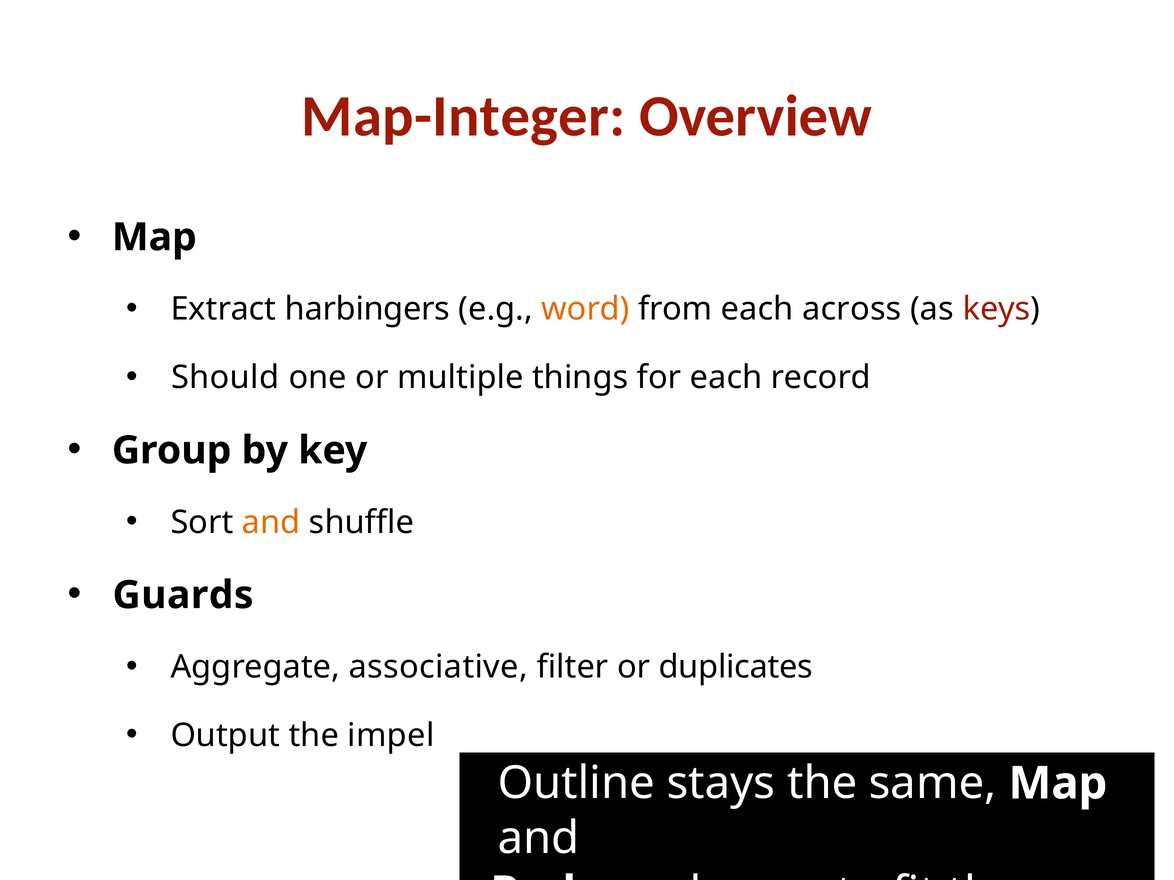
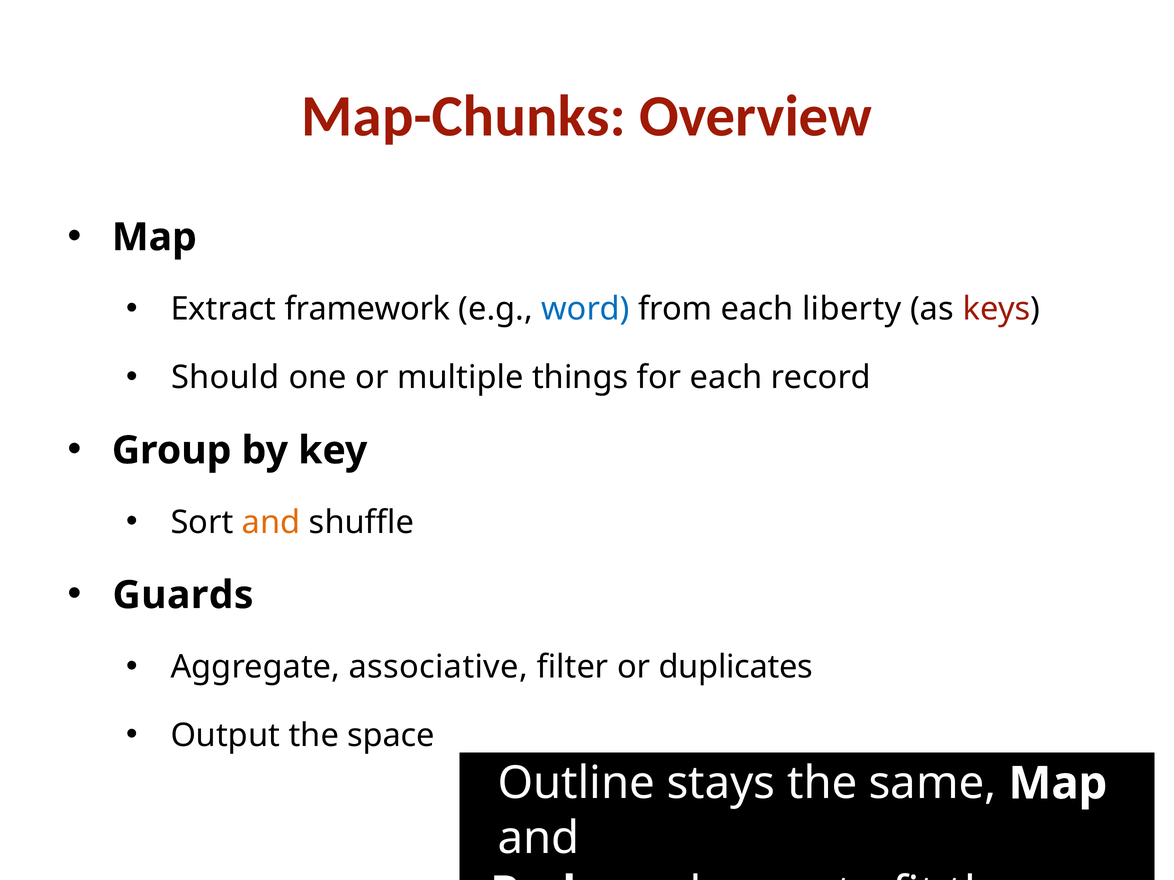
Map-Integer: Map-Integer -> Map-Chunks
harbingers: harbingers -> framework
word colour: orange -> blue
across: across -> liberty
impel: impel -> space
